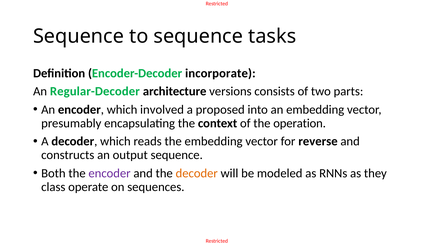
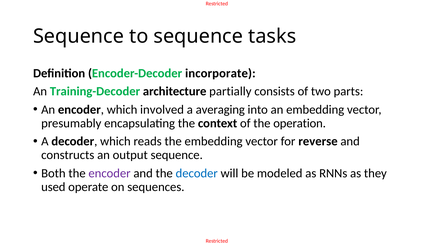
Regular-Decoder: Regular-Decoder -> Training-Decoder
versions: versions -> partially
proposed: proposed -> averaging
decoder at (197, 173) colour: orange -> blue
class: class -> used
